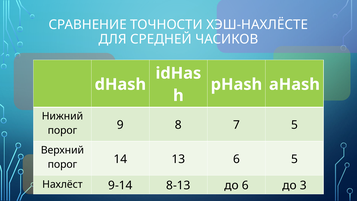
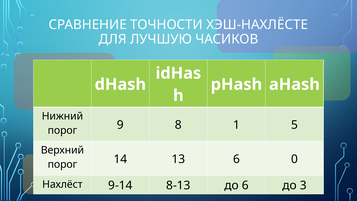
СРЕДНЕЙ: СРЕДНЕЙ -> ЛУЧШУЮ
7: 7 -> 1
6 5: 5 -> 0
